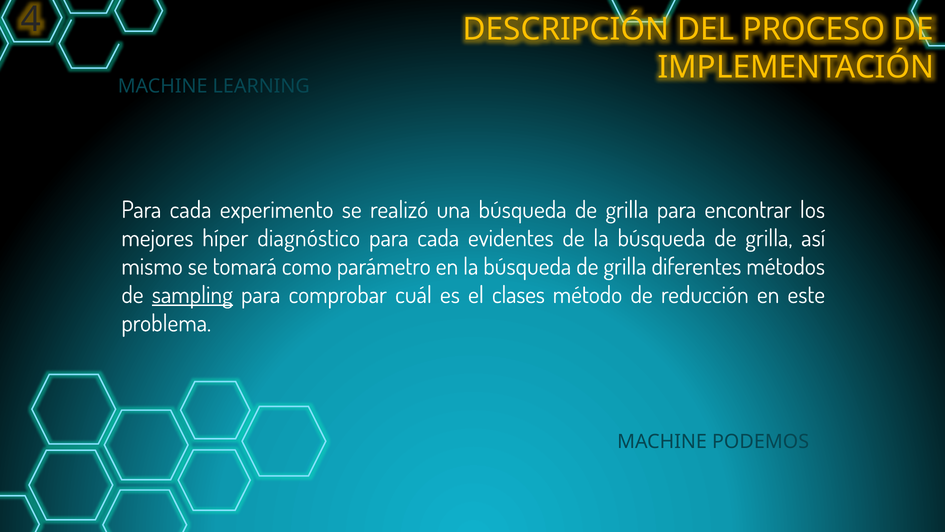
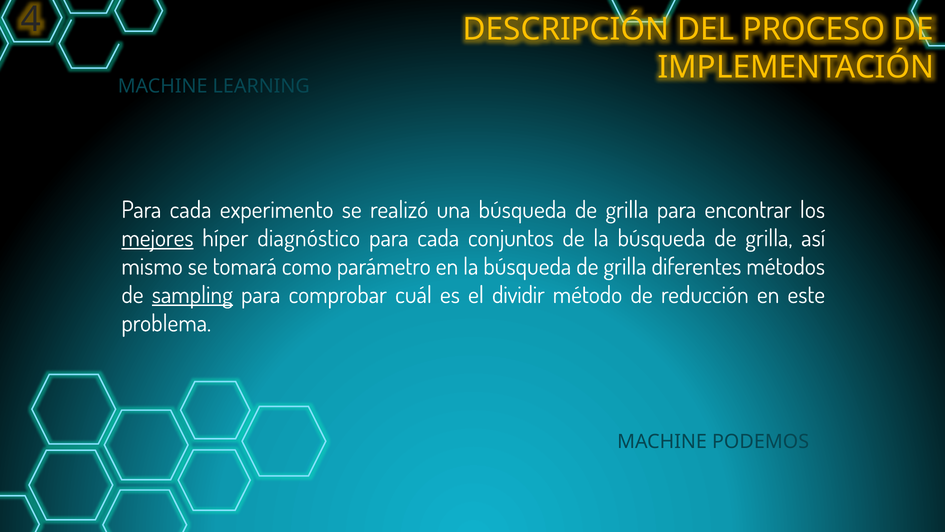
mejores underline: none -> present
evidentes: evidentes -> conjuntos
clases: clases -> dividir
